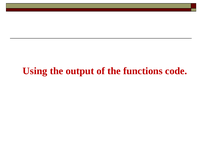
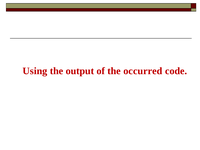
functions: functions -> occurred
